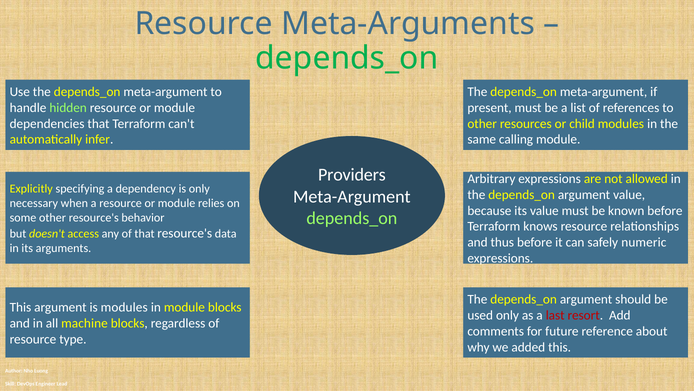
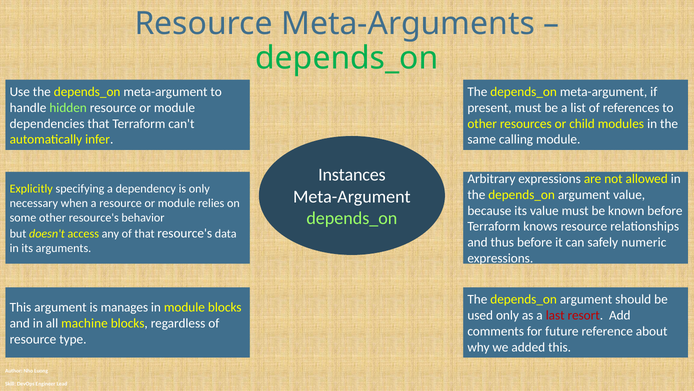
Providers: Providers -> Instances
is modules: modules -> manages
